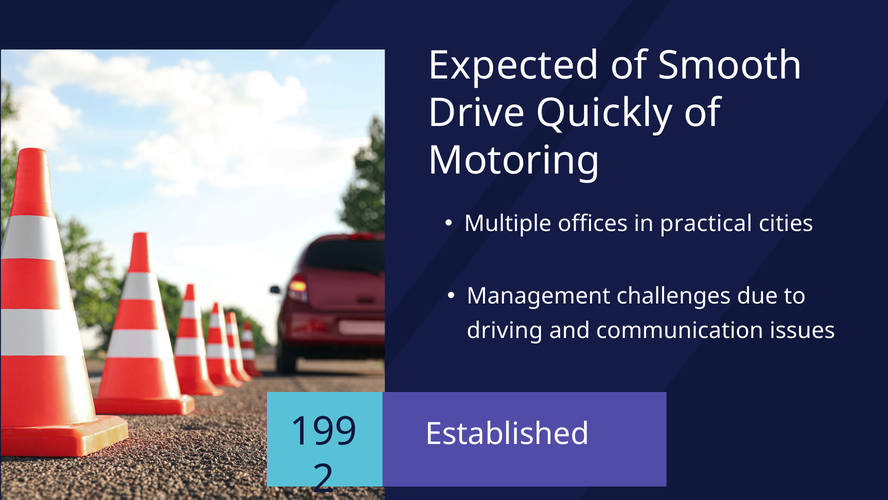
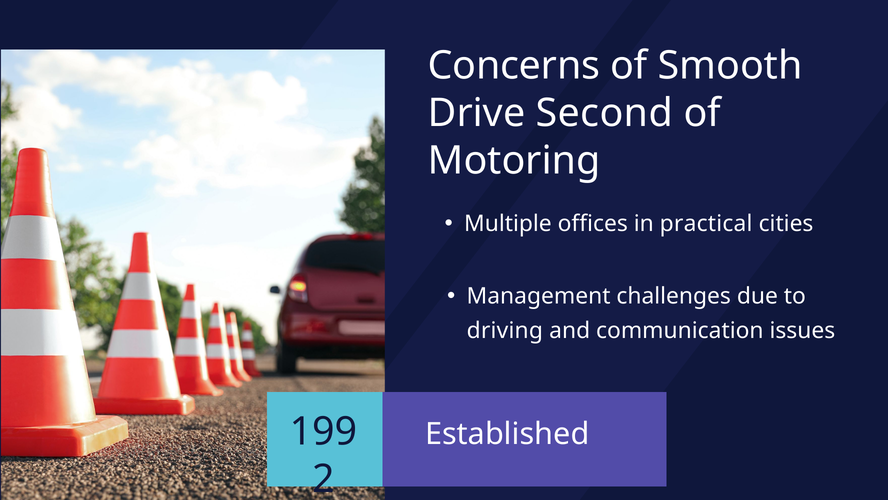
Expected: Expected -> Concerns
Quickly: Quickly -> Second
